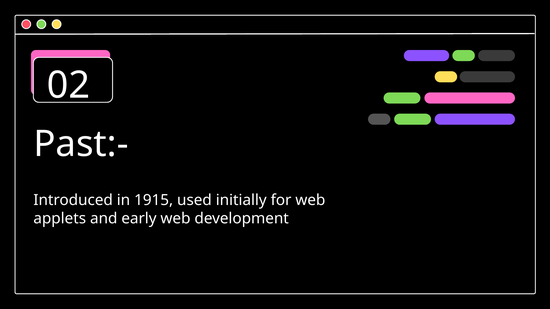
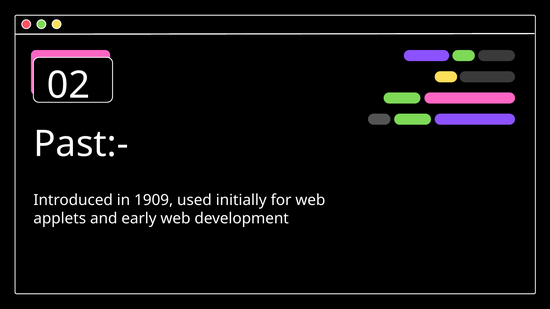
1915: 1915 -> 1909
